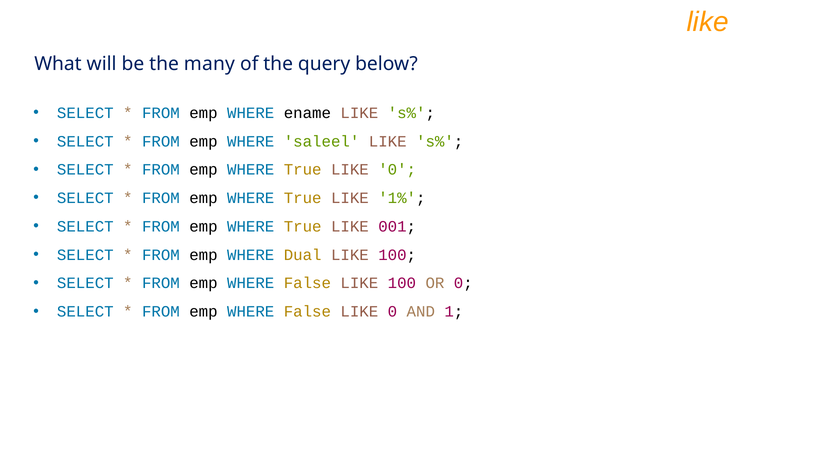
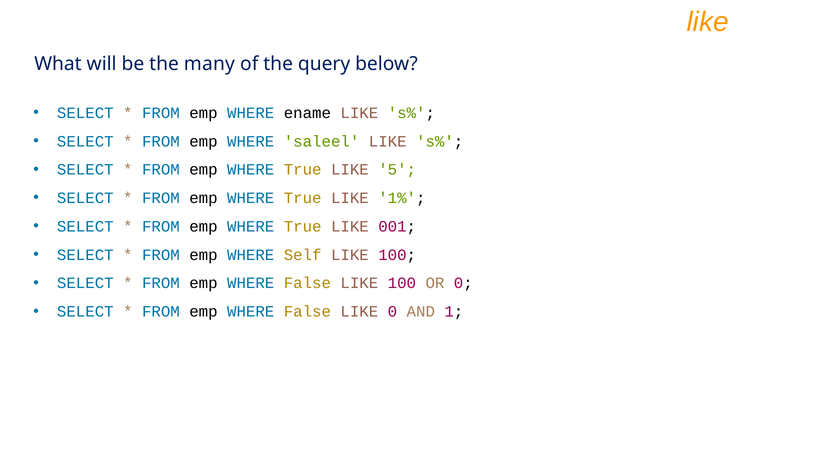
True LIKE 0: 0 -> 5
Dual: Dual -> Self
